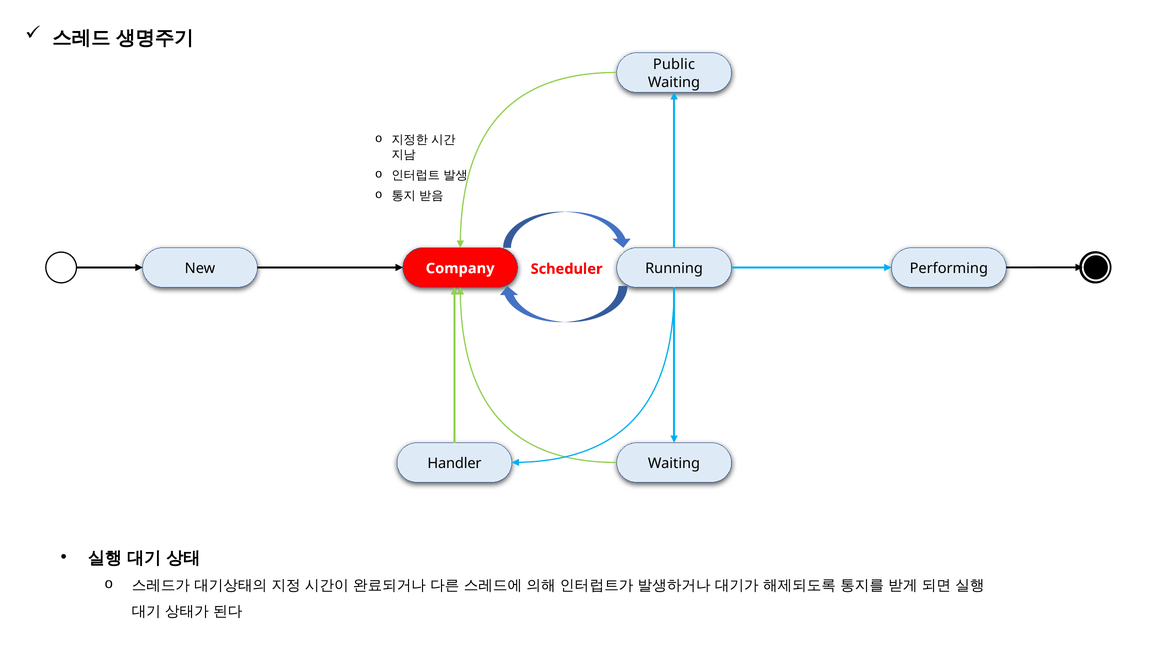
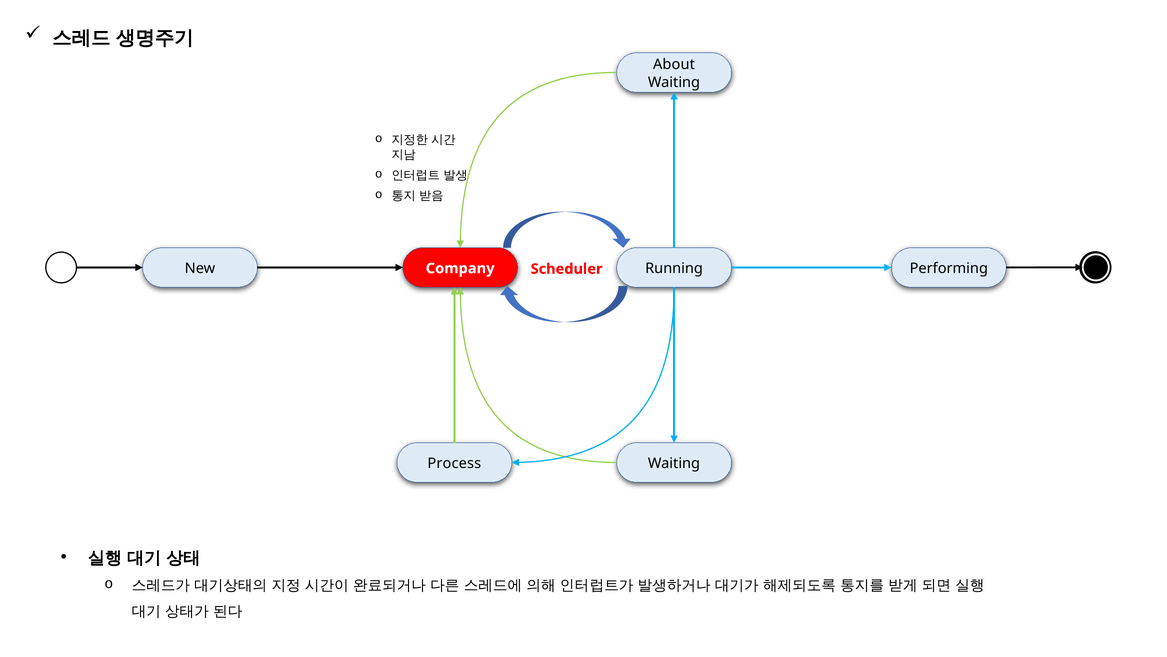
Public: Public -> About
Handler: Handler -> Process
